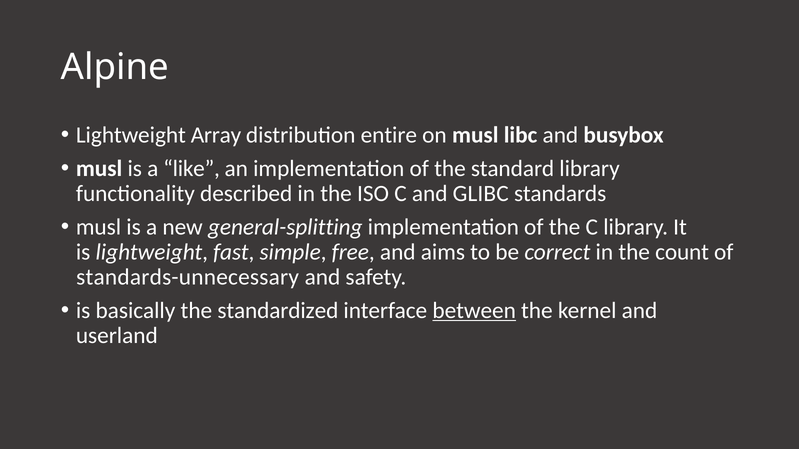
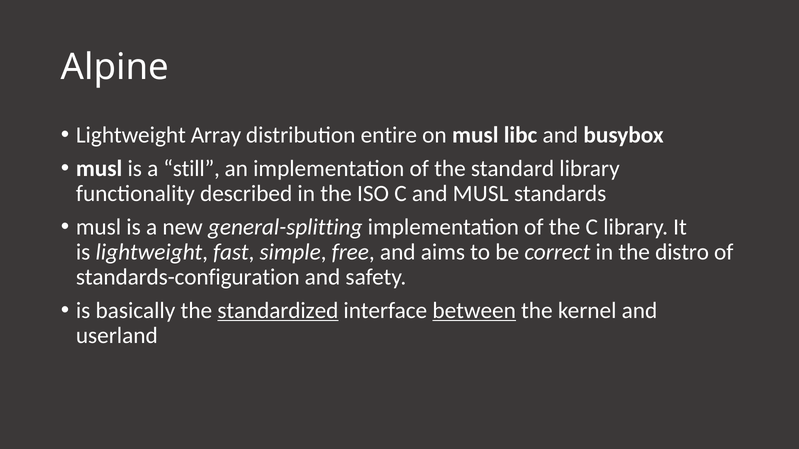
like: like -> still
and GLIBC: GLIBC -> MUSL
count: count -> distro
standards-unnecessary: standards-unnecessary -> standards-configuration
standardized underline: none -> present
